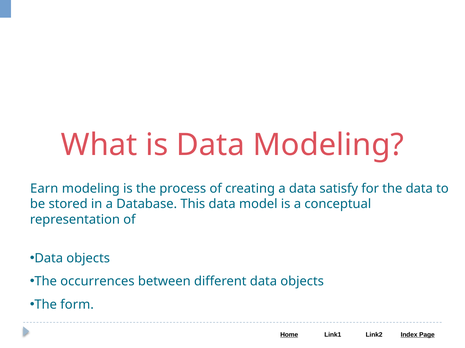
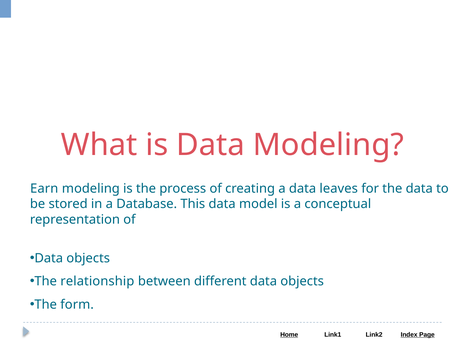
satisfy: satisfy -> leaves
occurrences: occurrences -> relationship
